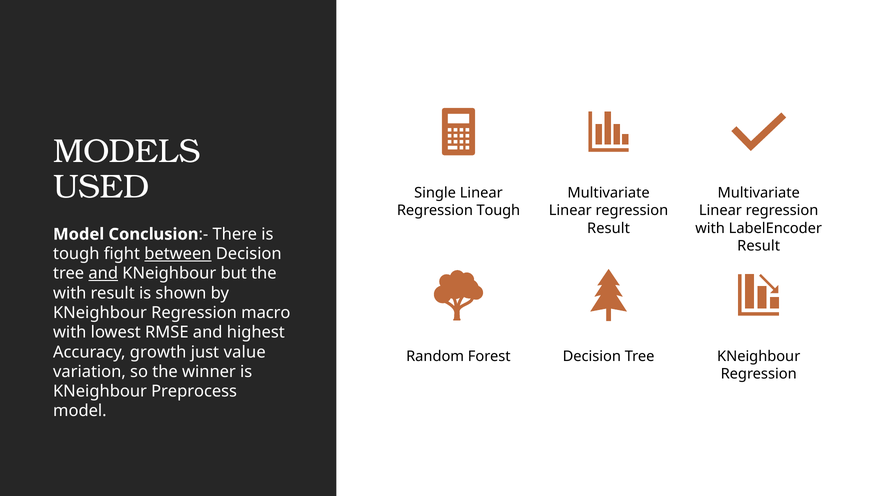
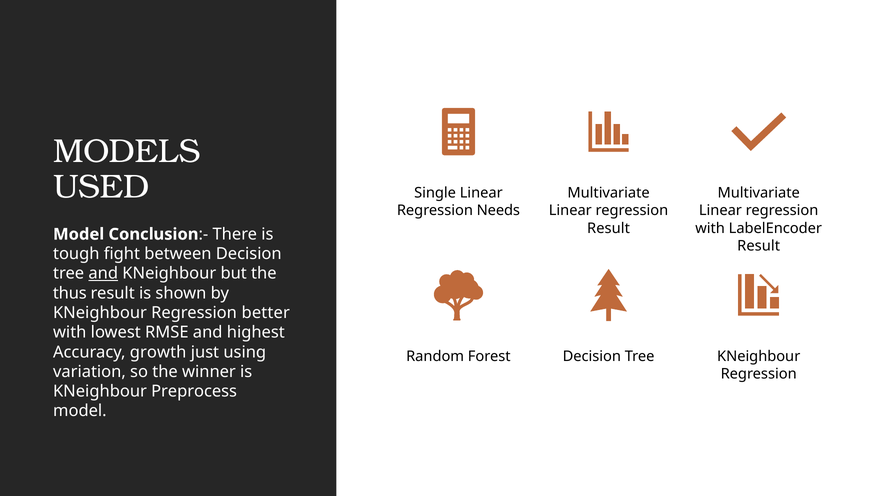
Regression Tough: Tough -> Needs
between underline: present -> none
with at (70, 293): with -> thus
macro: macro -> better
value: value -> using
